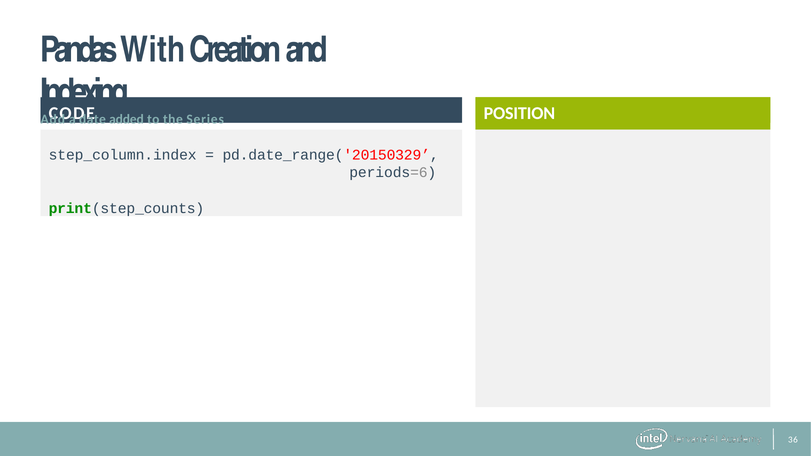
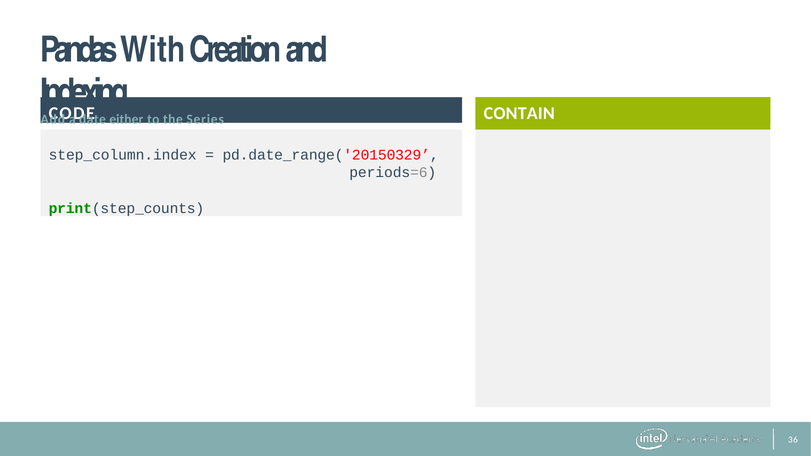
POSITION: POSITION -> CONTAIN
added: added -> either
